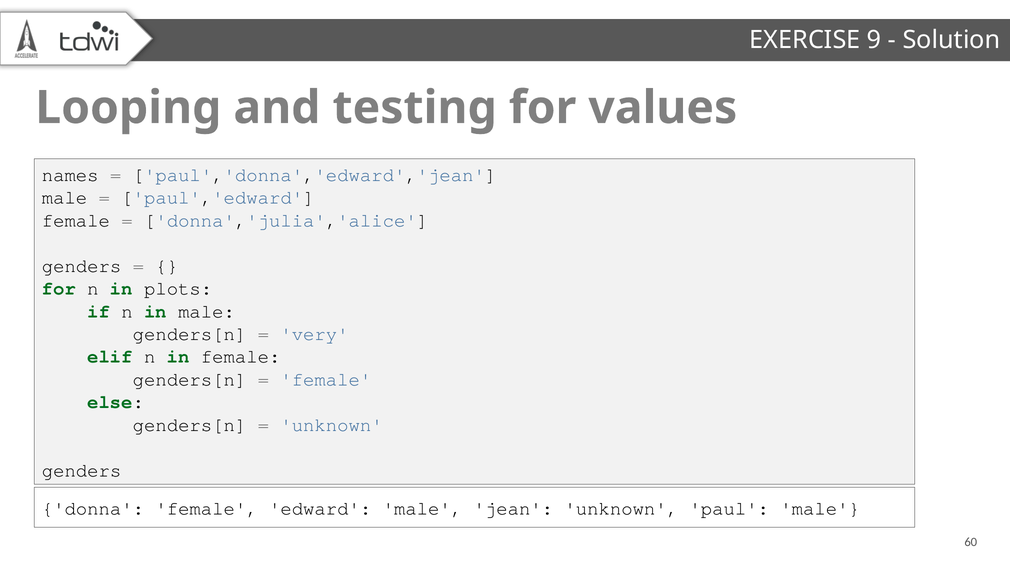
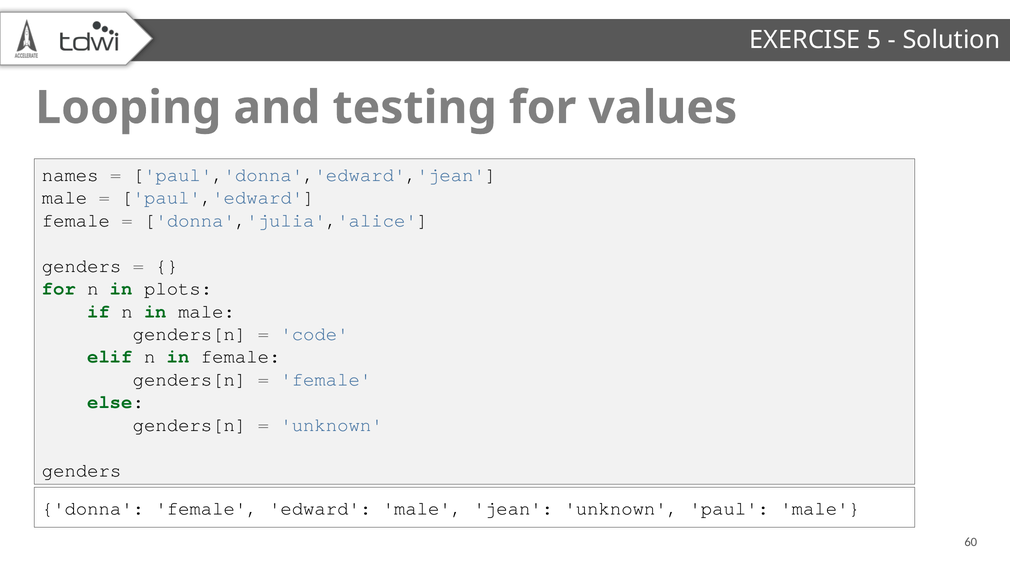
9: 9 -> 5
very: very -> code
